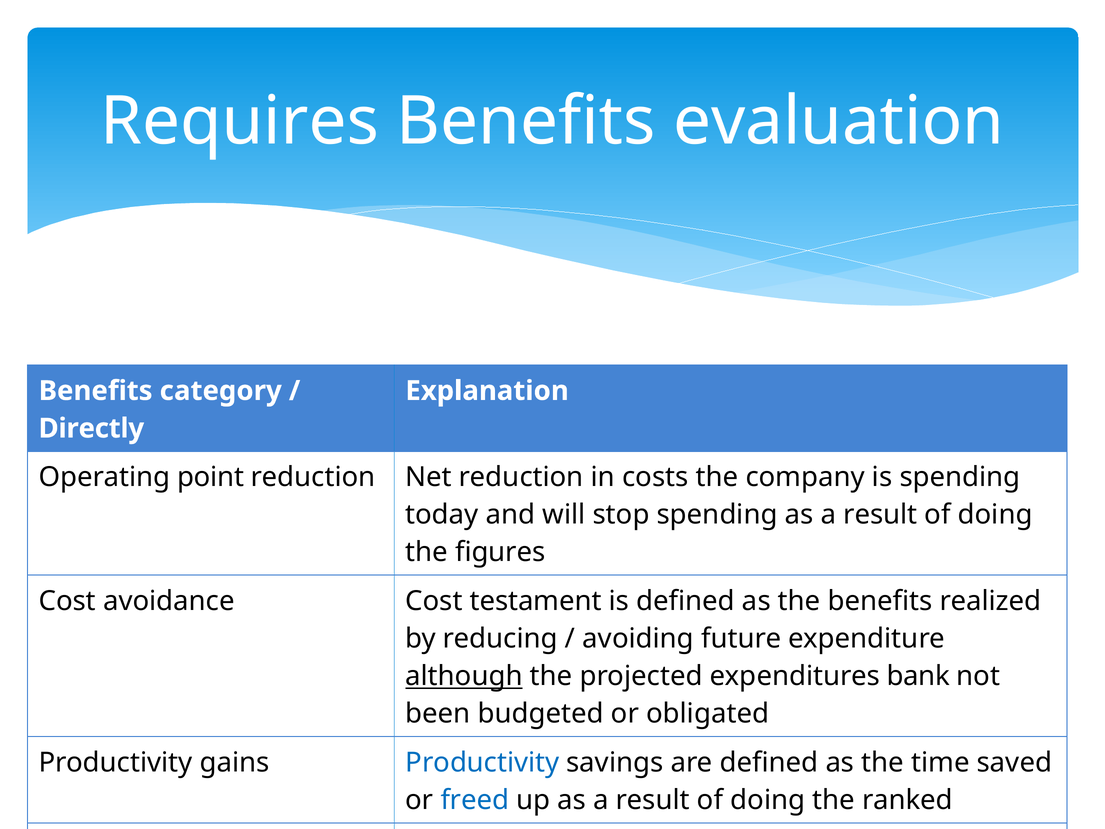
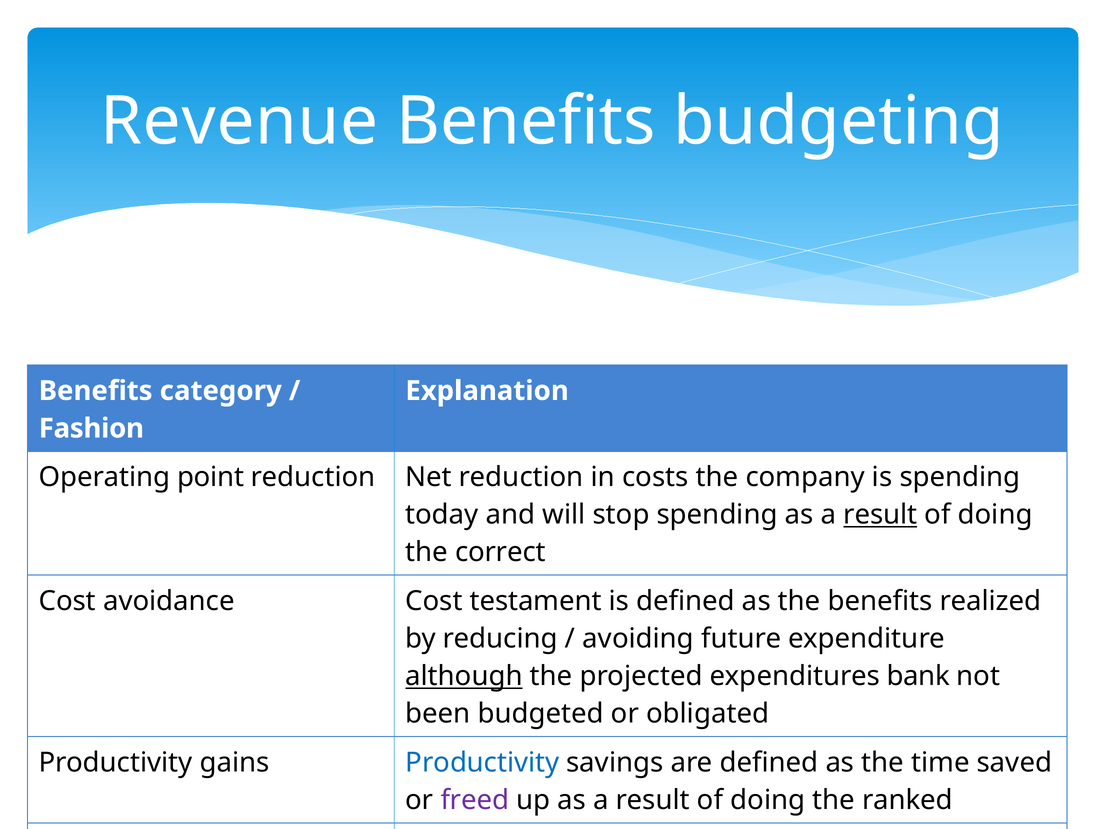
Requires: Requires -> Revenue
evaluation: evaluation -> budgeting
Directly: Directly -> Fashion
result at (880, 515) underline: none -> present
figures: figures -> correct
freed colour: blue -> purple
